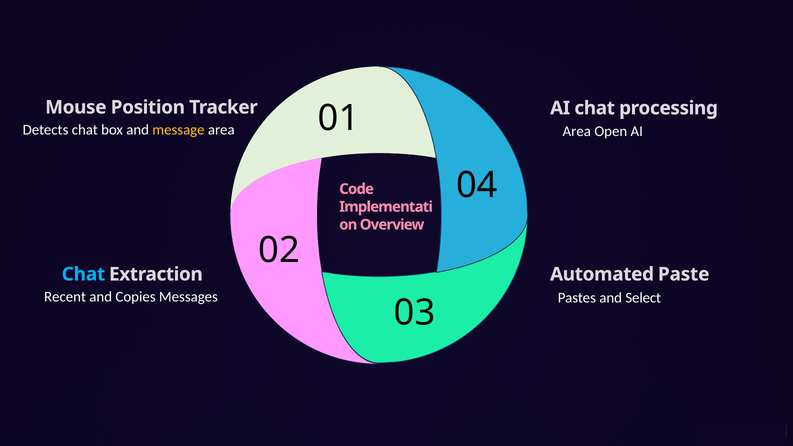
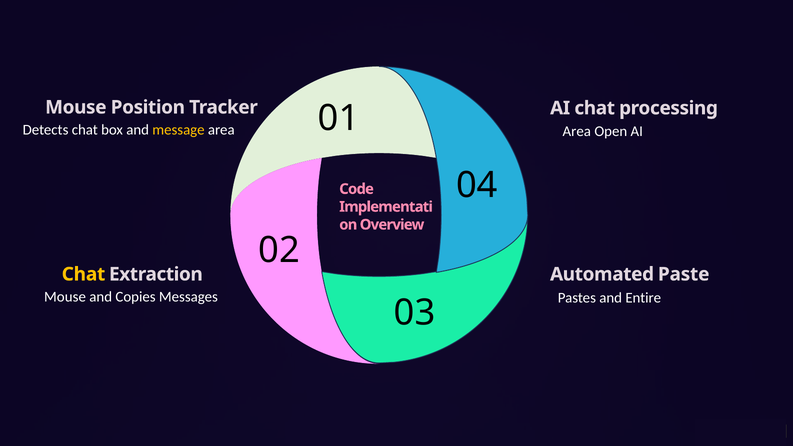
Chat at (83, 274) colour: light blue -> yellow
Recent at (65, 297): Recent -> Mouse
Select: Select -> Entire
